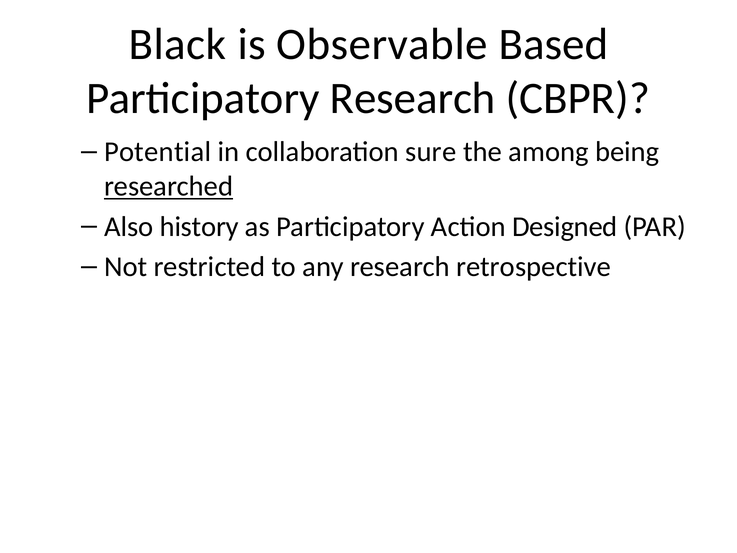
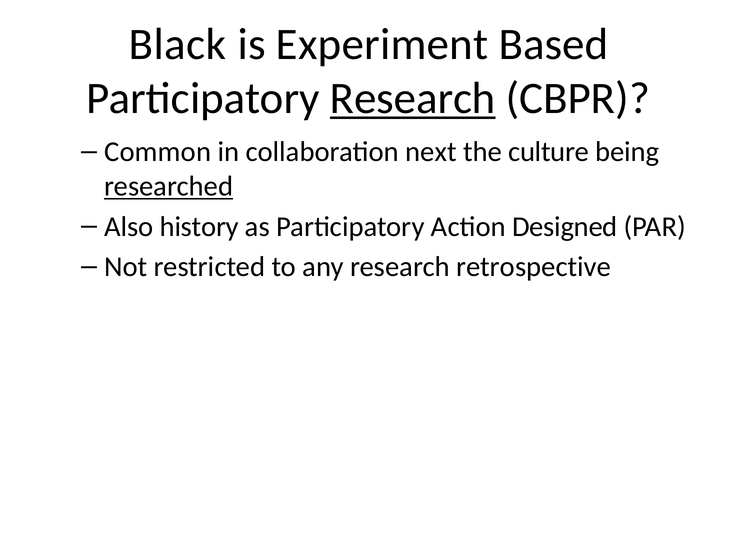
Observable: Observable -> Experiment
Research at (413, 98) underline: none -> present
Potential: Potential -> Common
sure: sure -> next
among: among -> culture
